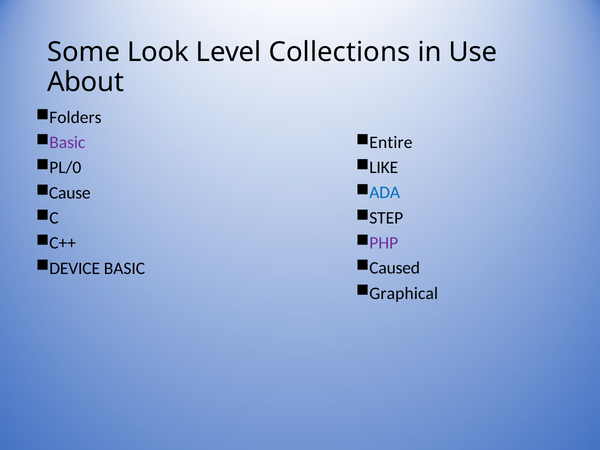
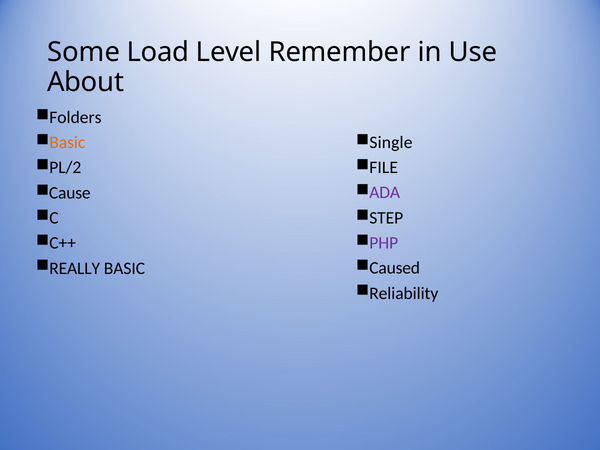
Look: Look -> Load
Collections: Collections -> Remember
Entire: Entire -> Single
Basic at (67, 142) colour: purple -> orange
LIKE: LIKE -> FILE
PL/0: PL/0 -> PL/2
ADA colour: blue -> purple
DEVICE: DEVICE -> REALLY
Graphical: Graphical -> Reliability
